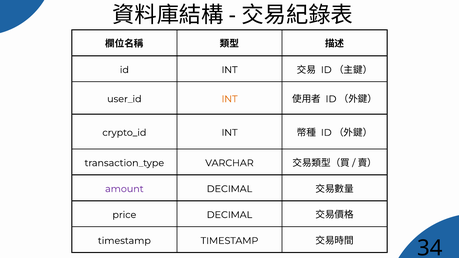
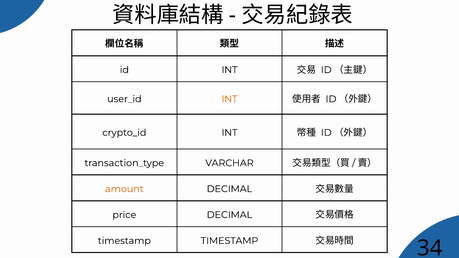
amount colour: purple -> orange
